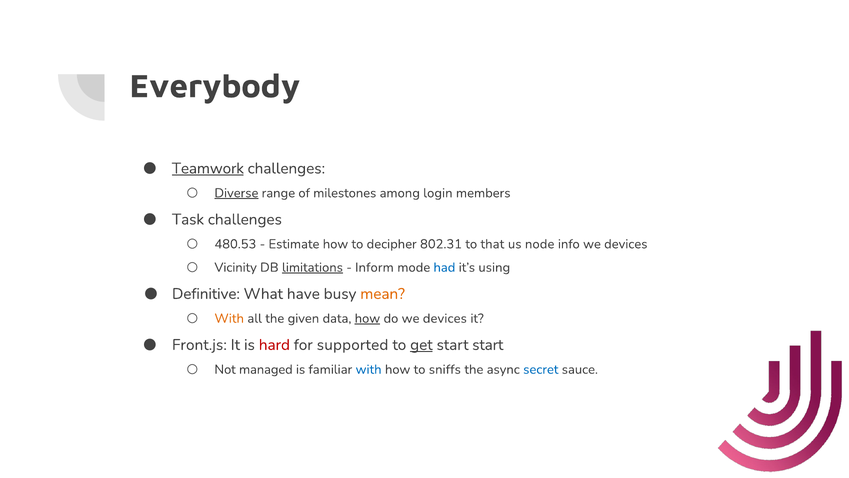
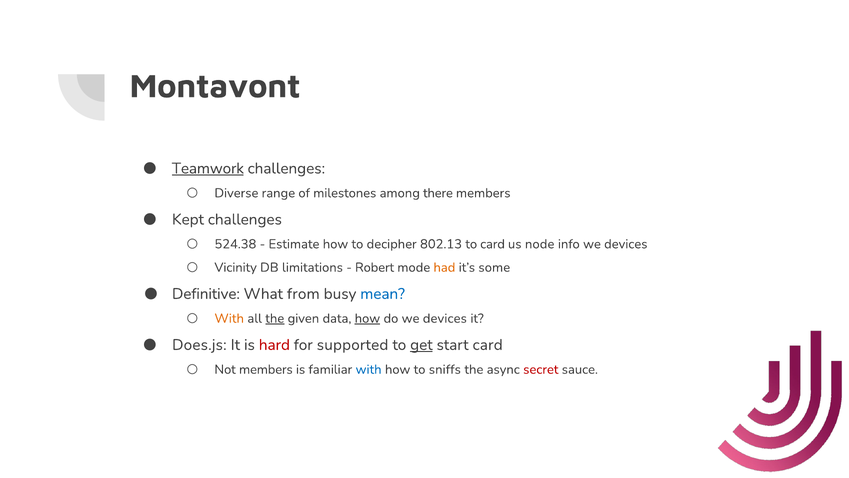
Everybody: Everybody -> Montavont
Diverse underline: present -> none
login: login -> there
Task: Task -> Kept
480.53: 480.53 -> 524.38
802.31: 802.31 -> 802.13
to that: that -> card
limitations underline: present -> none
Inform: Inform -> Robert
had colour: blue -> orange
using: using -> some
have: have -> from
mean colour: orange -> blue
the at (275, 318) underline: none -> present
Front.js: Front.js -> Does.js
start start: start -> card
Not managed: managed -> members
secret colour: blue -> red
